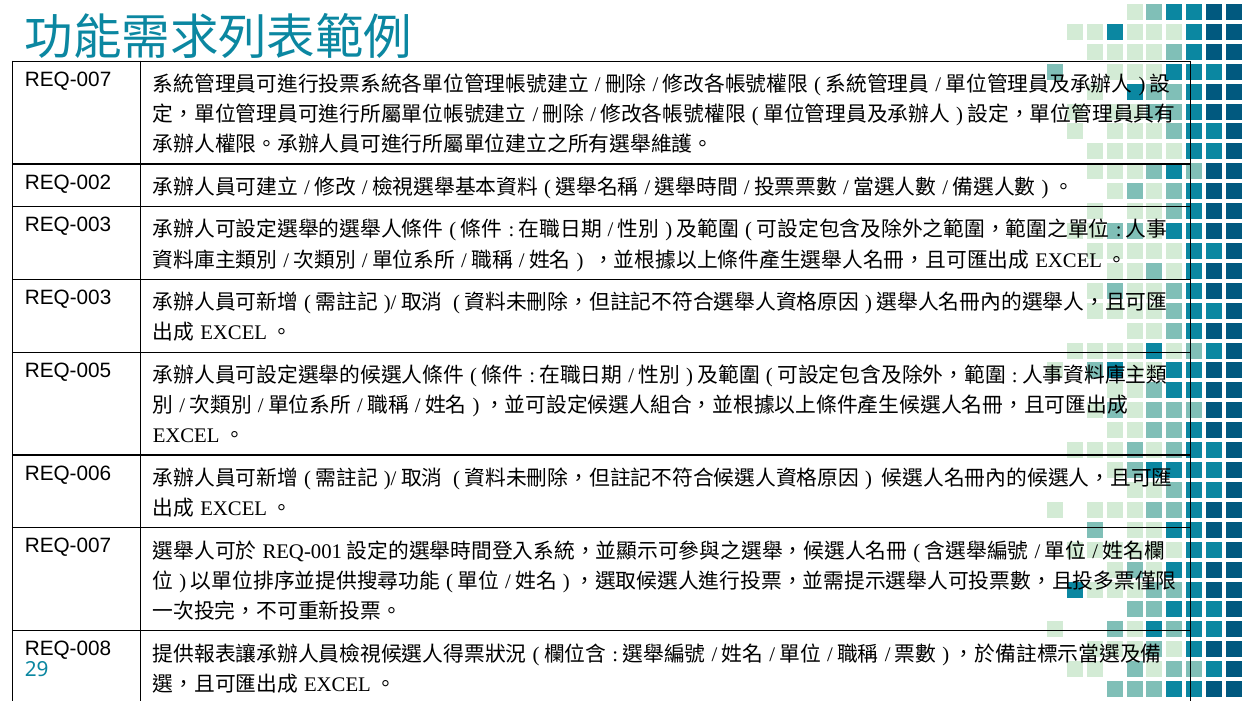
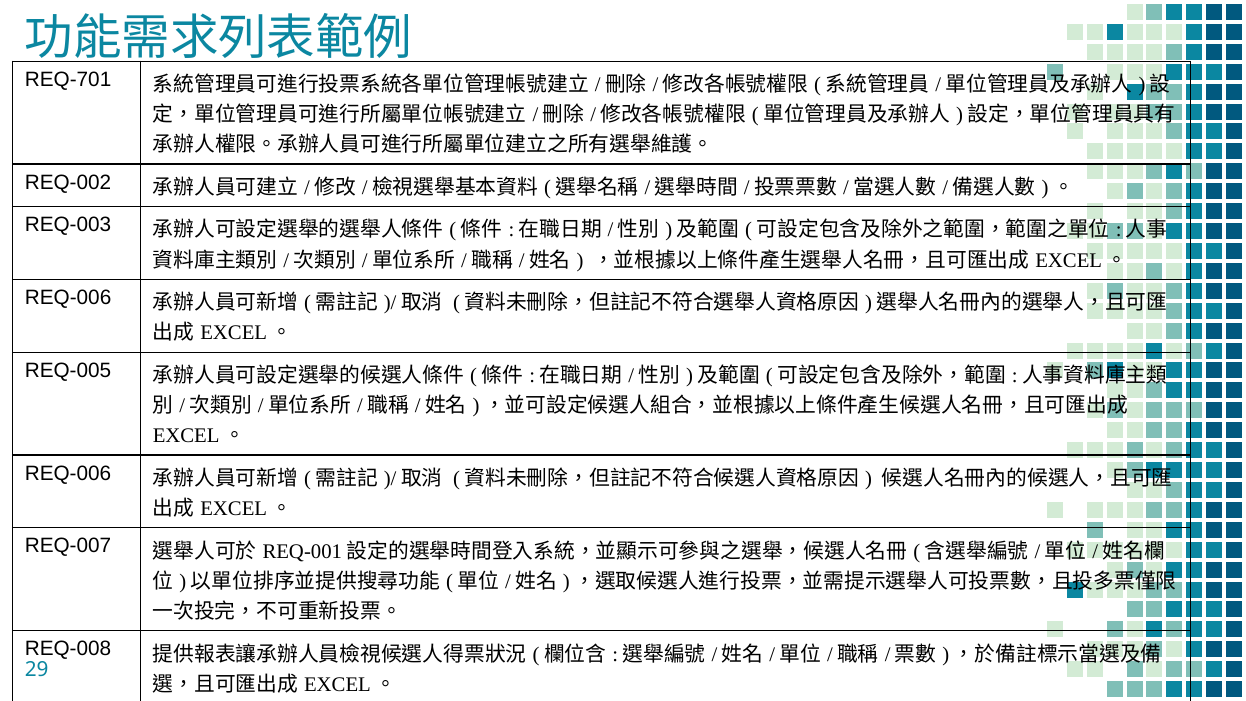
REQ-007 at (68, 79): REQ-007 -> REQ-701
REQ-003 at (68, 298): REQ-003 -> REQ-006
